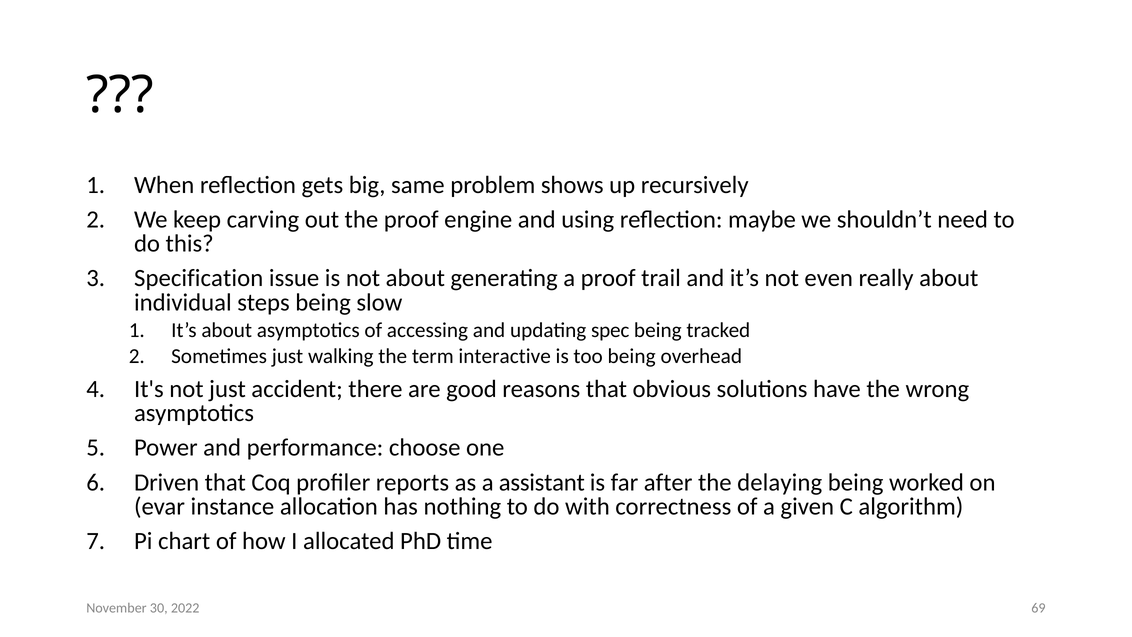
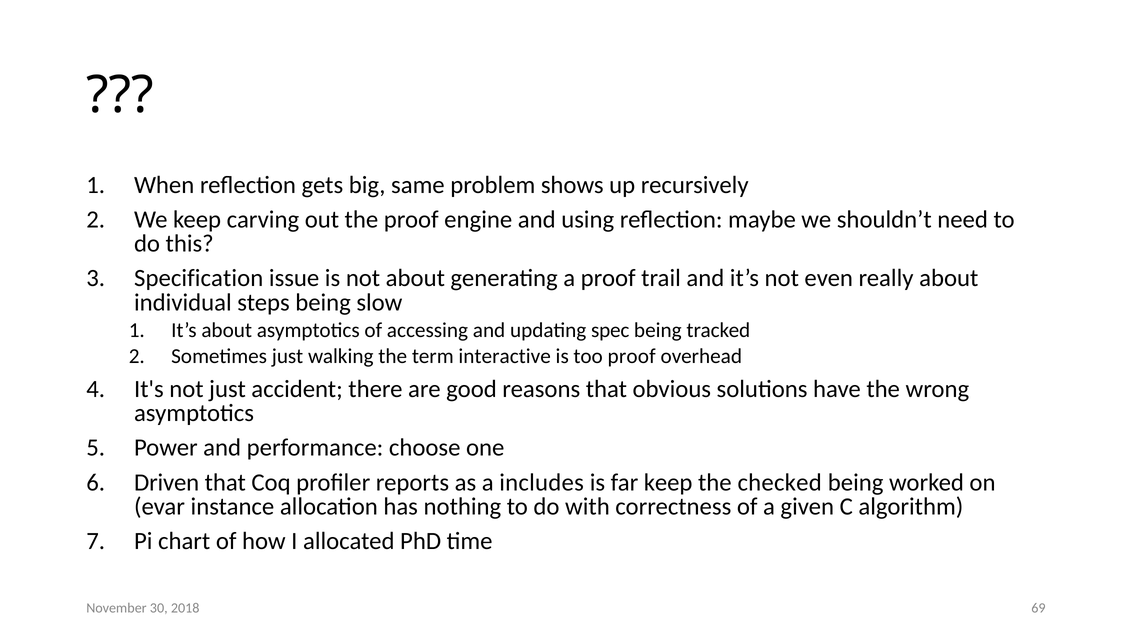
too being: being -> proof
assistant: assistant -> includes
far after: after -> keep
delaying: delaying -> checked
2022: 2022 -> 2018
